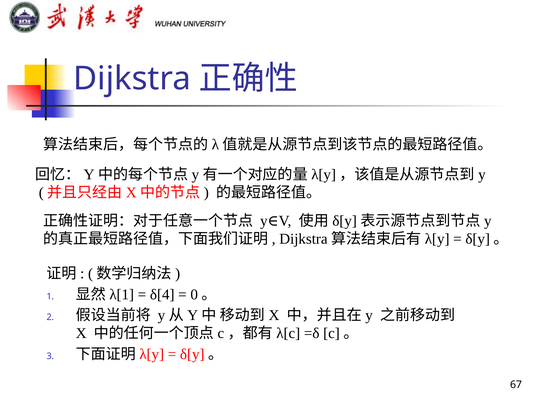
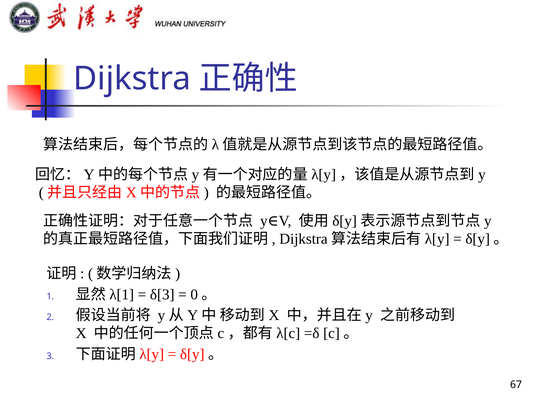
δ[4: δ[4 -> δ[3
